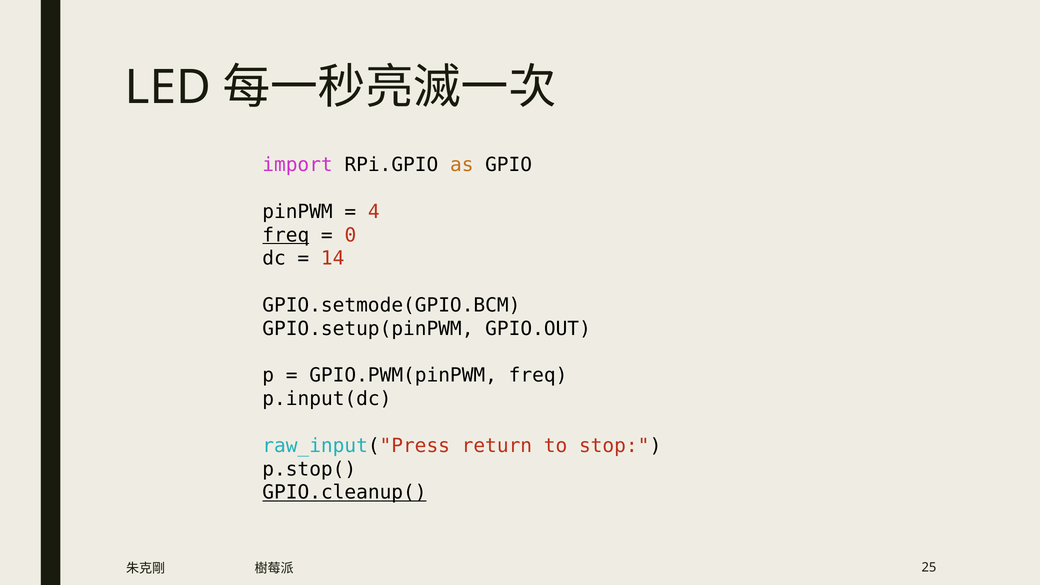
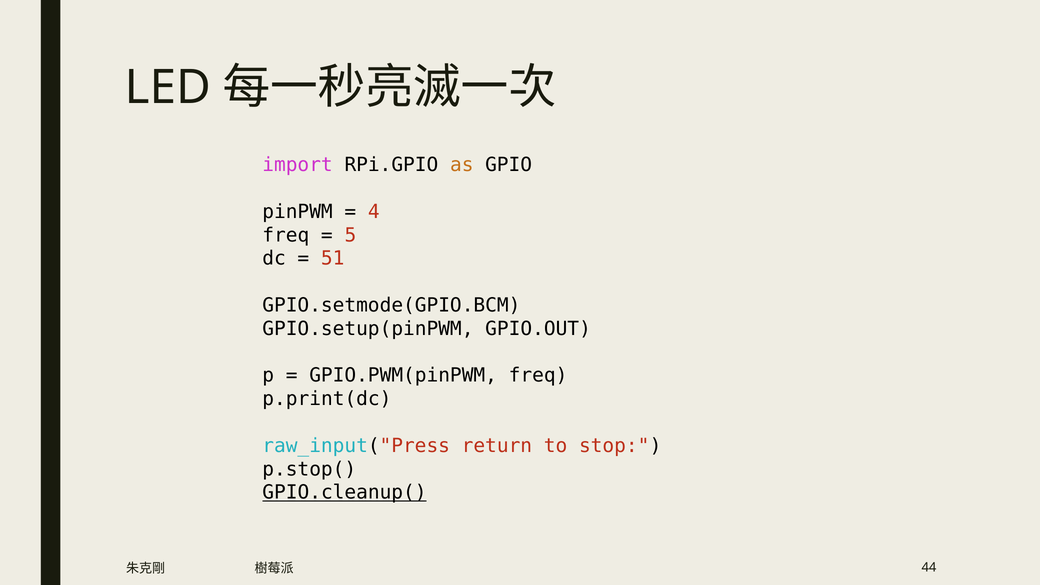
freq at (286, 235) underline: present -> none
0: 0 -> 5
14: 14 -> 51
p.input(dc: p.input(dc -> p.print(dc
25: 25 -> 44
